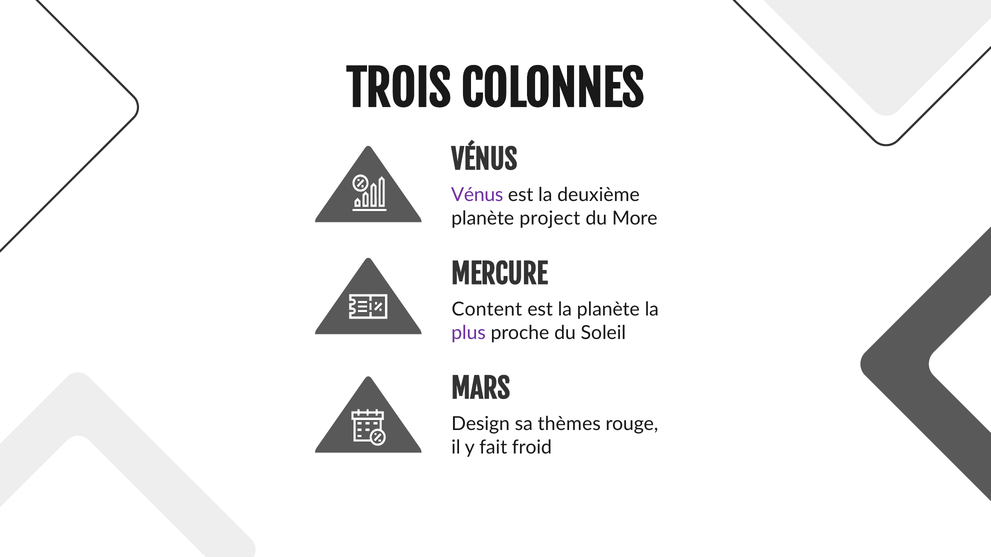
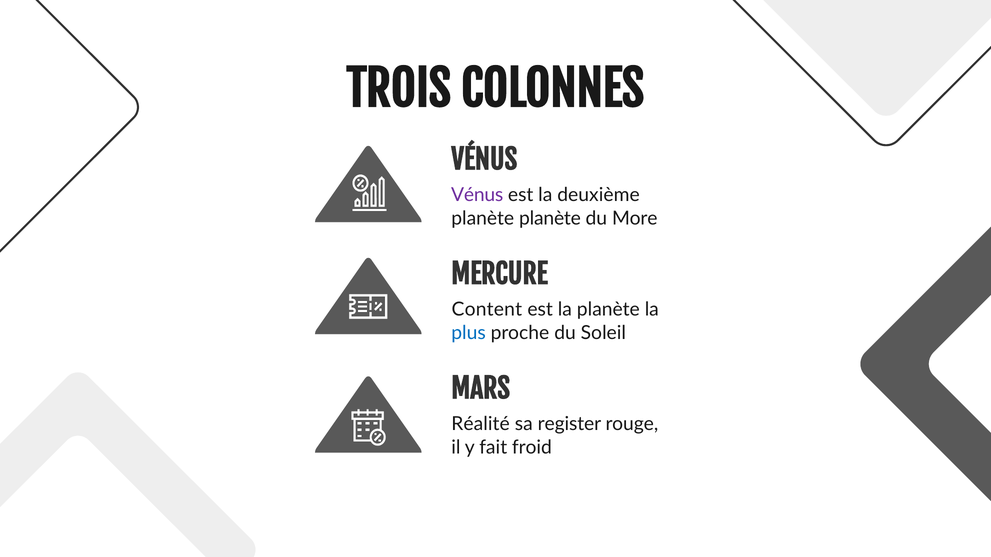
planète project: project -> planète
plus colour: purple -> blue
Design: Design -> Réalité
thèmes: thèmes -> register
